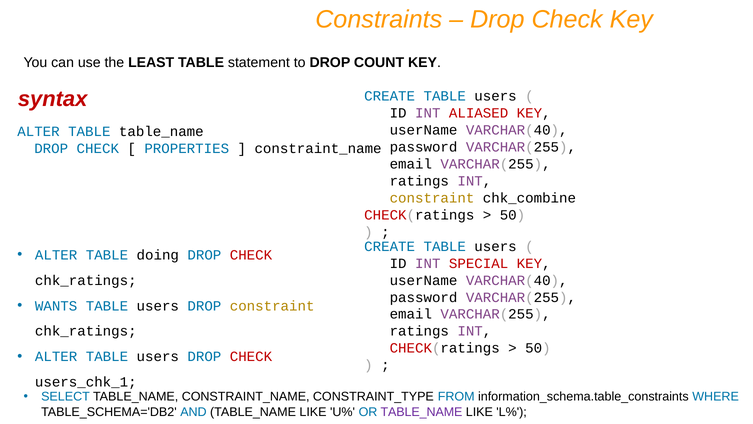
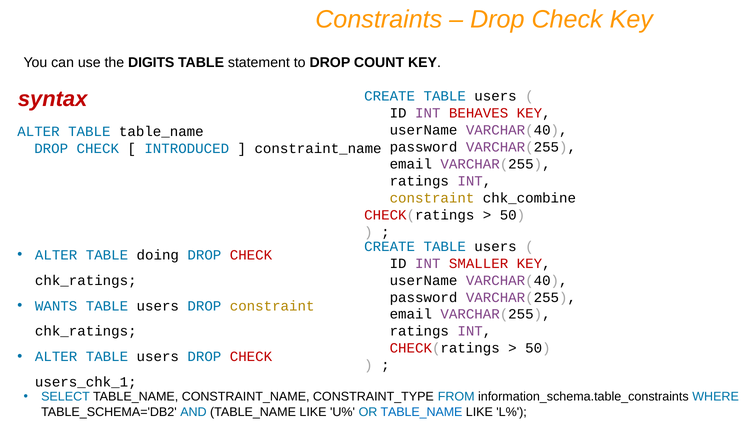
LEAST: LEAST -> DIGITS
ALIASED: ALIASED -> BEHAVES
PROPERTIES: PROPERTIES -> INTRODUCED
SPECIAL: SPECIAL -> SMALLER
TABLE_NAME at (422, 411) colour: purple -> blue
